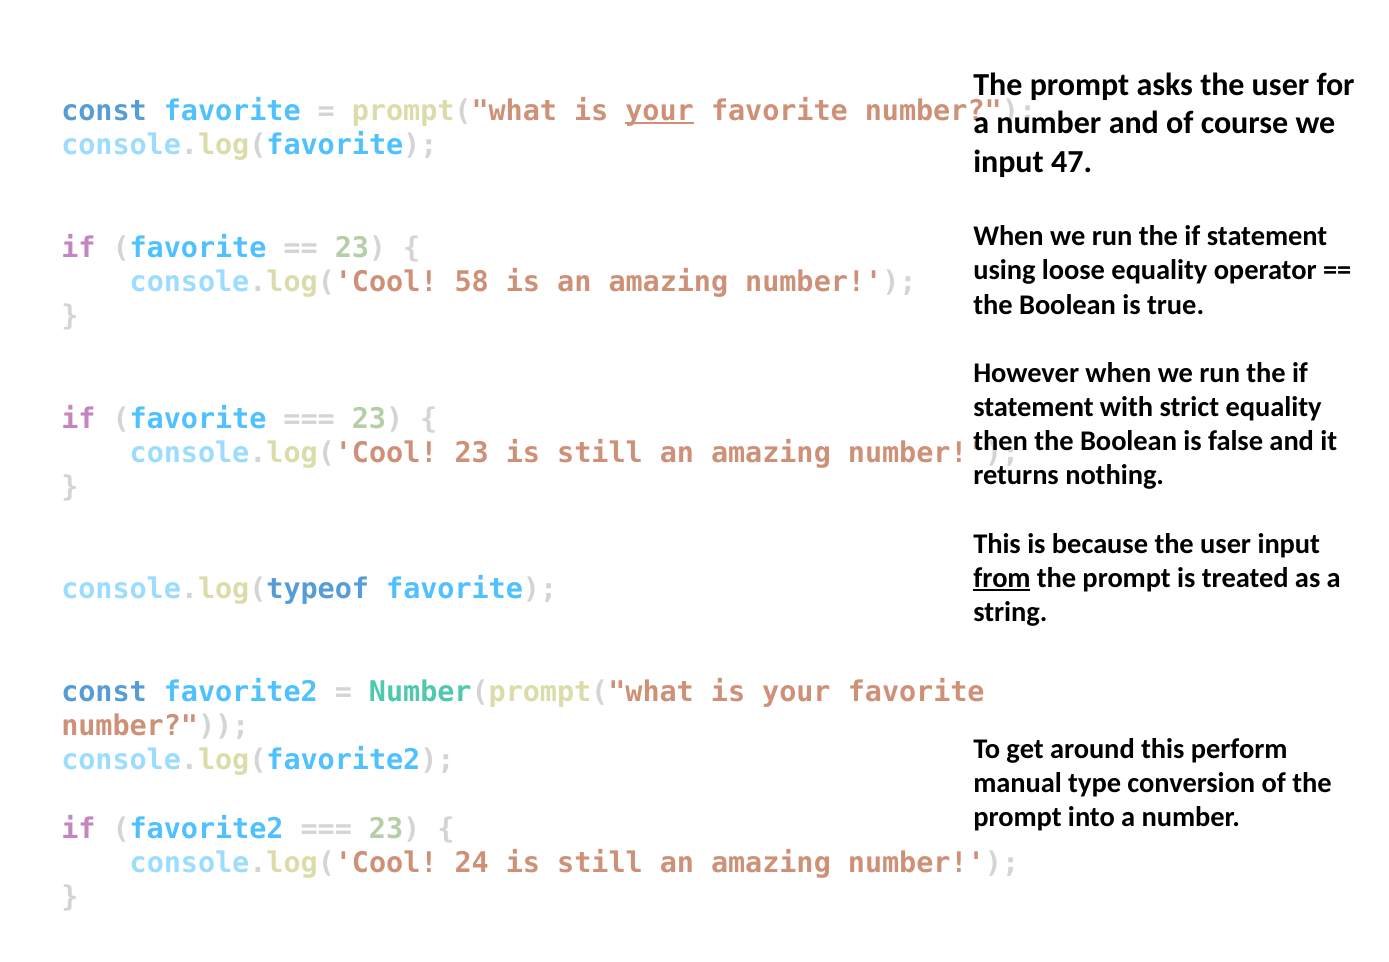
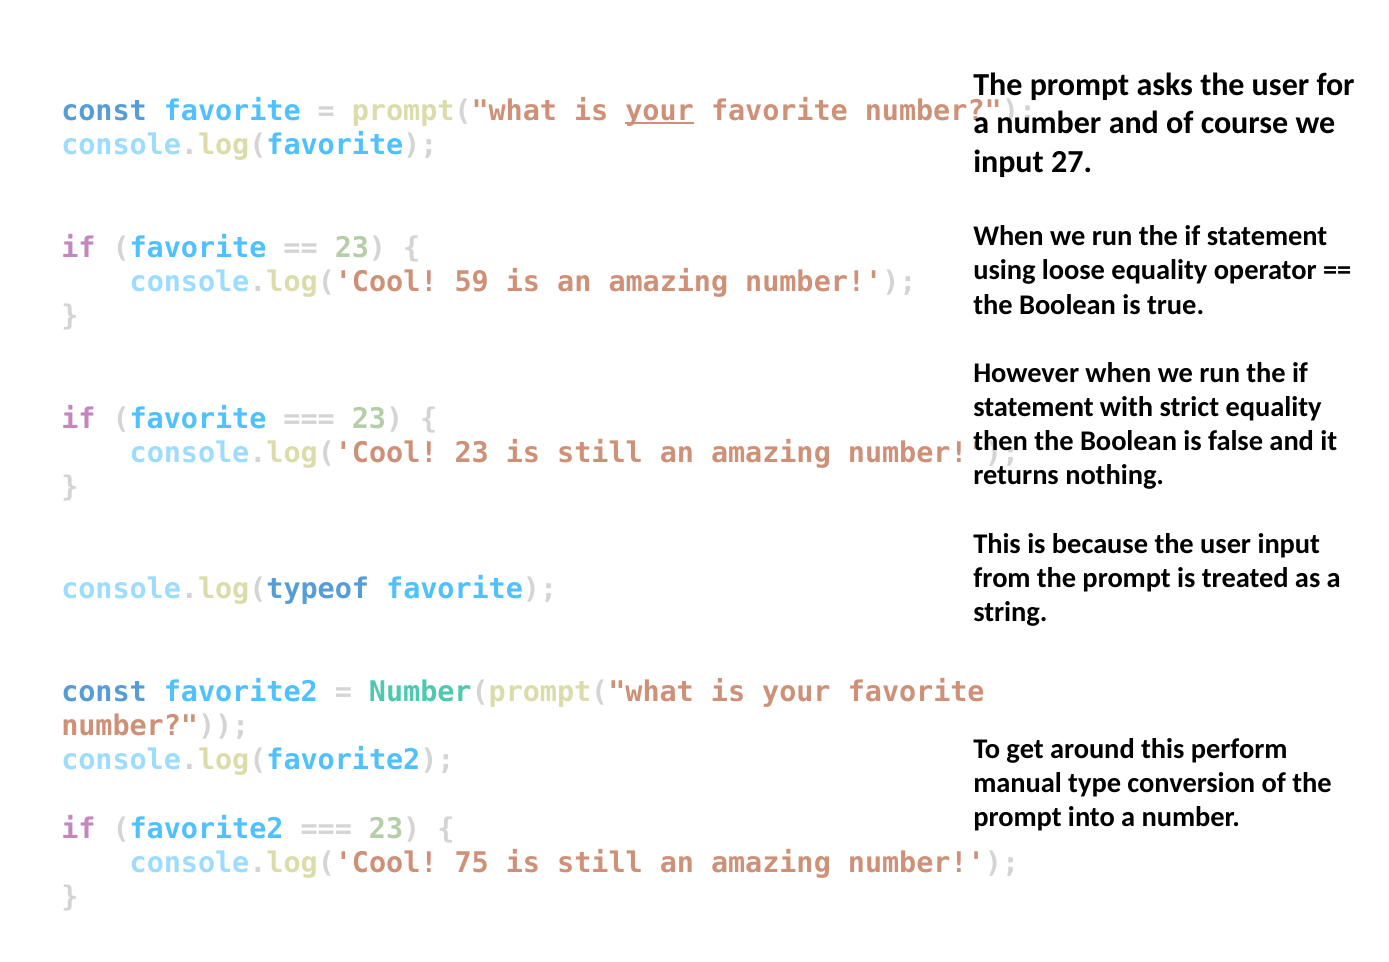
47: 47 -> 27
58: 58 -> 59
from underline: present -> none
24: 24 -> 75
